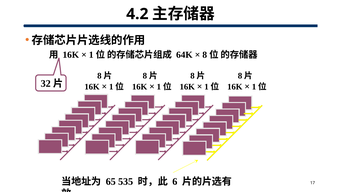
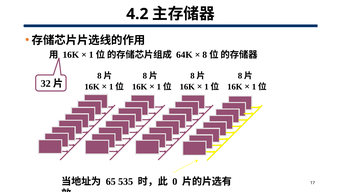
6: 6 -> 0
